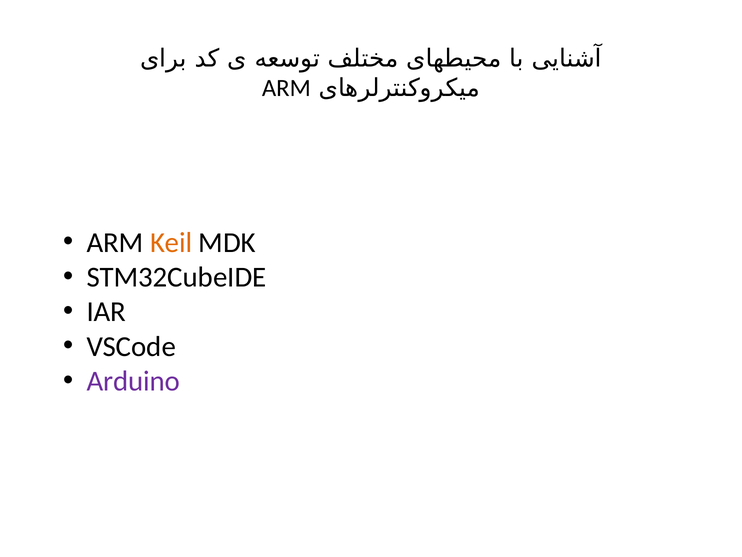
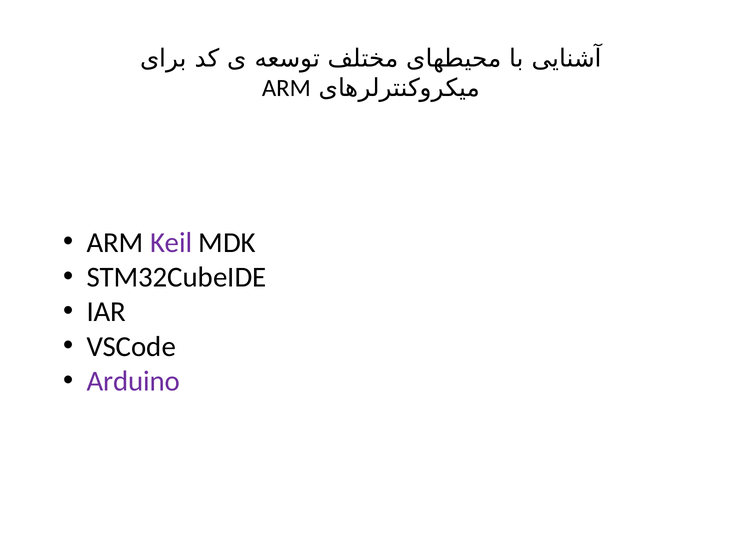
Keil colour: orange -> purple
